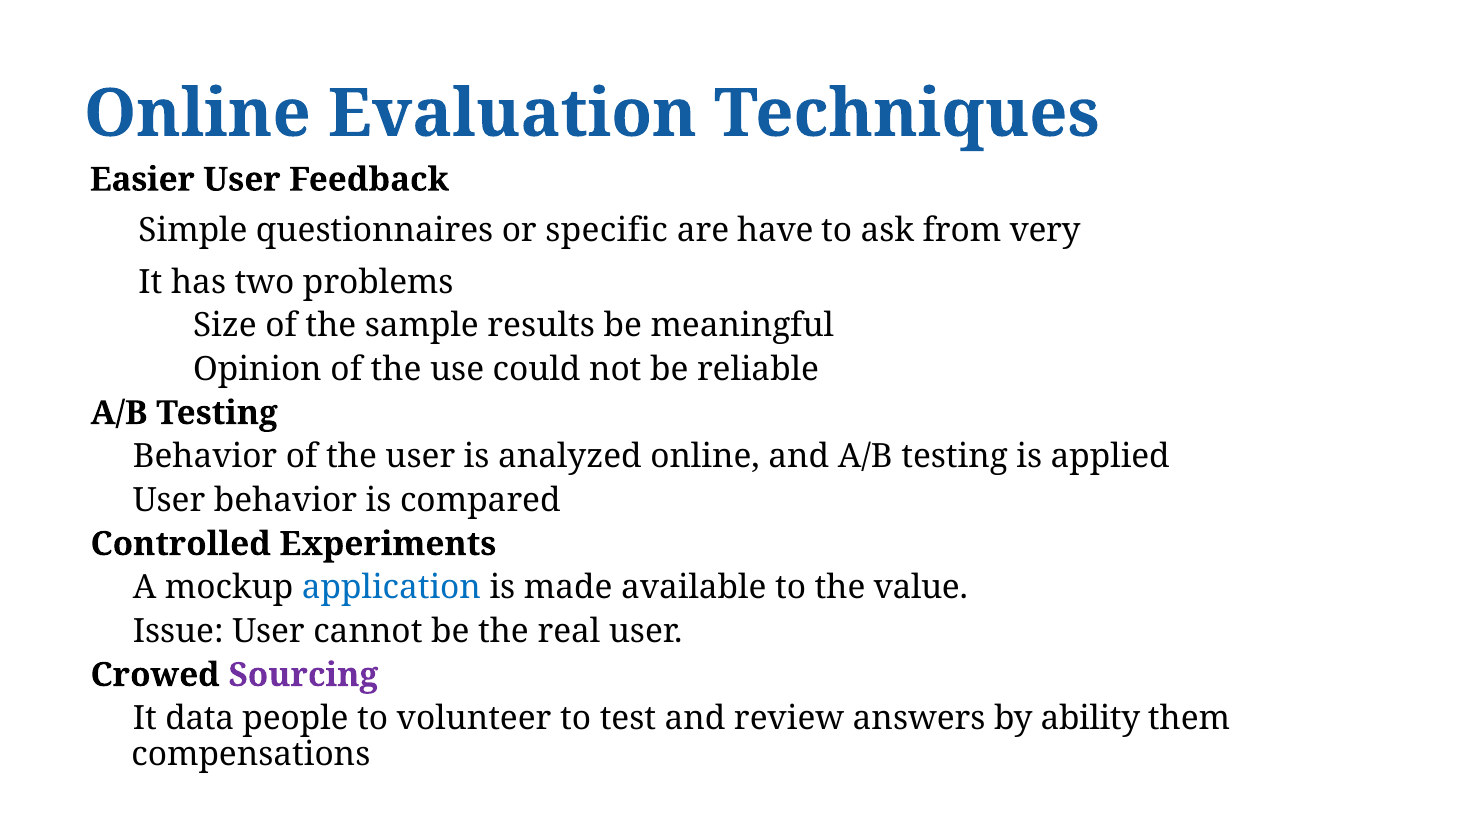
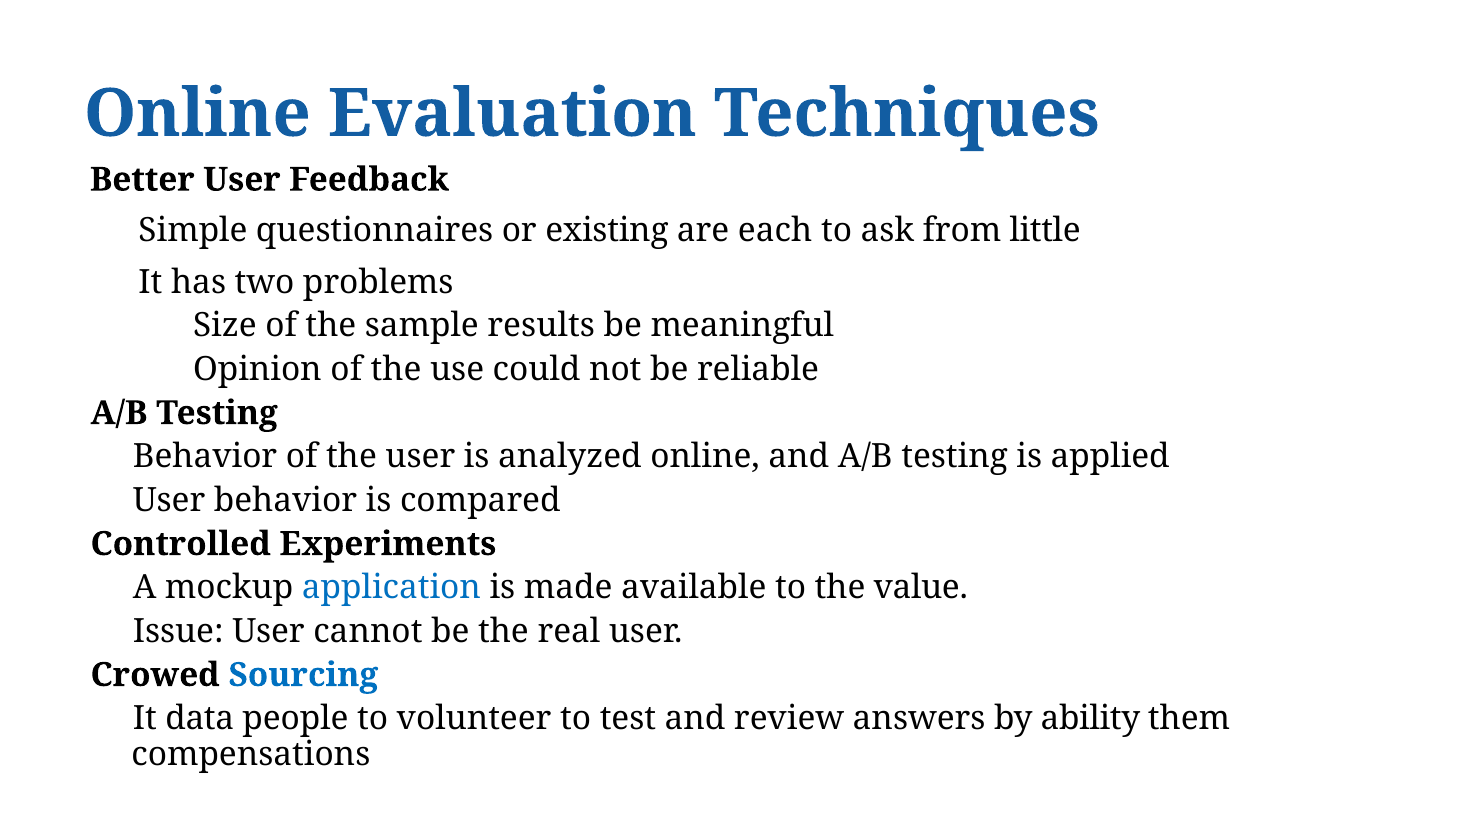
Easier: Easier -> Better
specific: specific -> existing
have: have -> each
very: very -> little
Sourcing colour: purple -> blue
